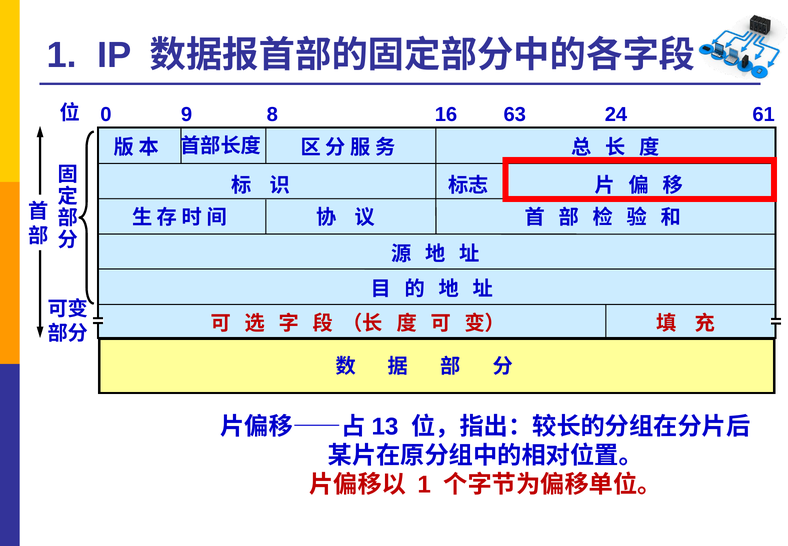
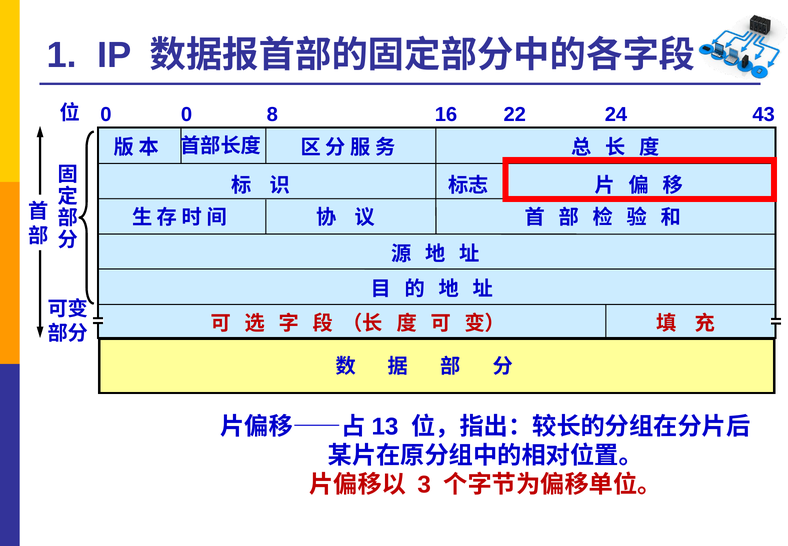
0 9: 9 -> 0
63: 63 -> 22
61: 61 -> 43
1 at (424, 484): 1 -> 3
